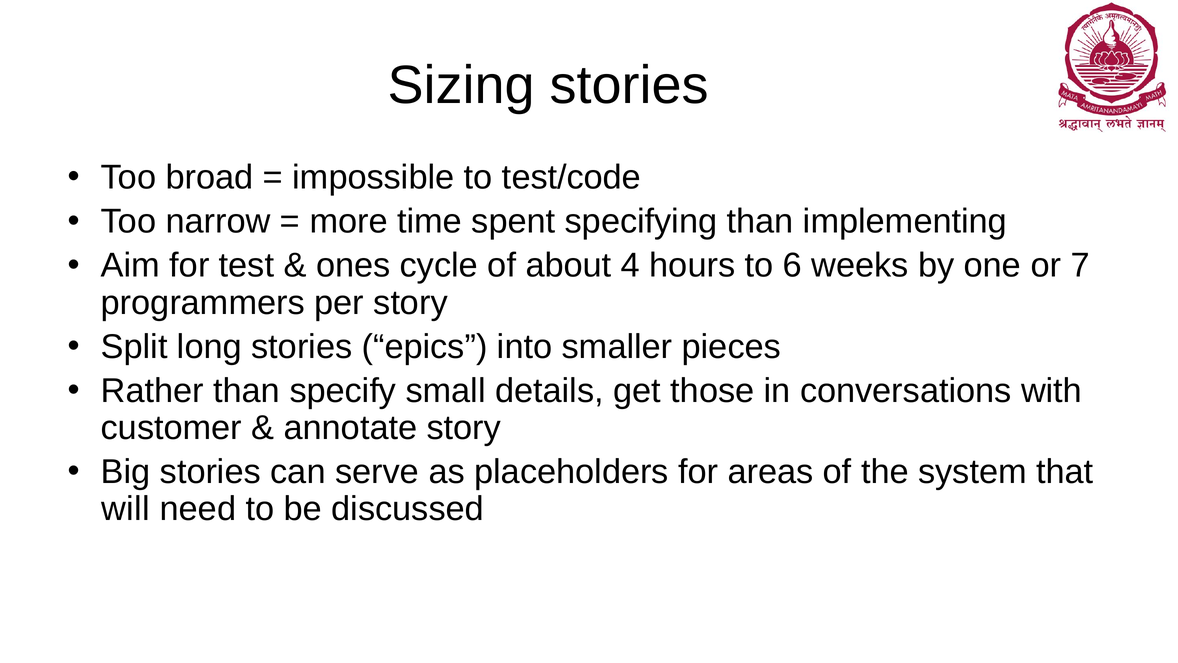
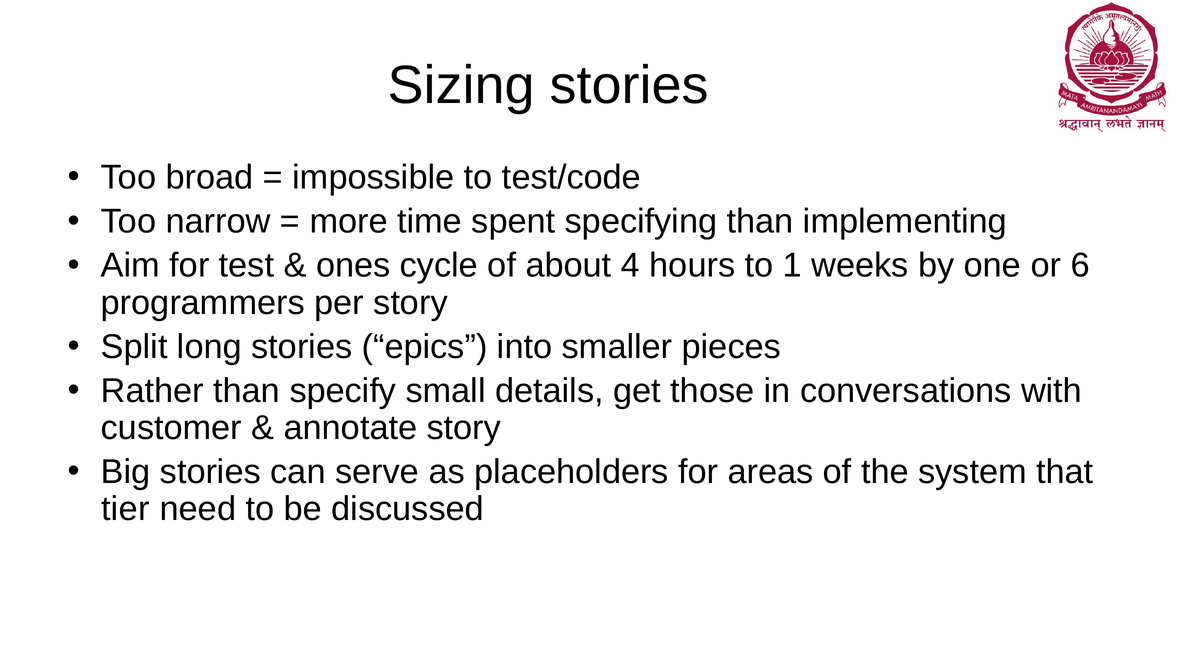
6: 6 -> 1
7: 7 -> 6
will: will -> tier
